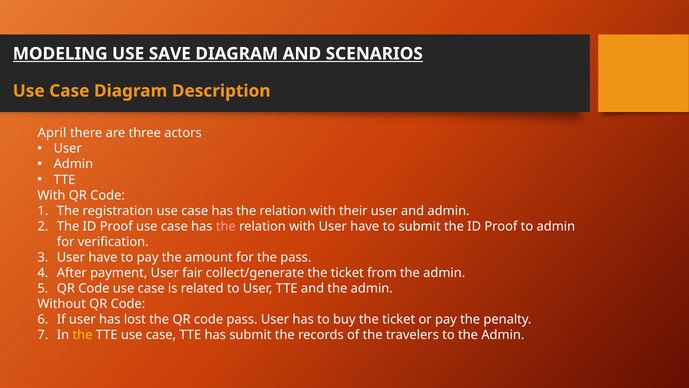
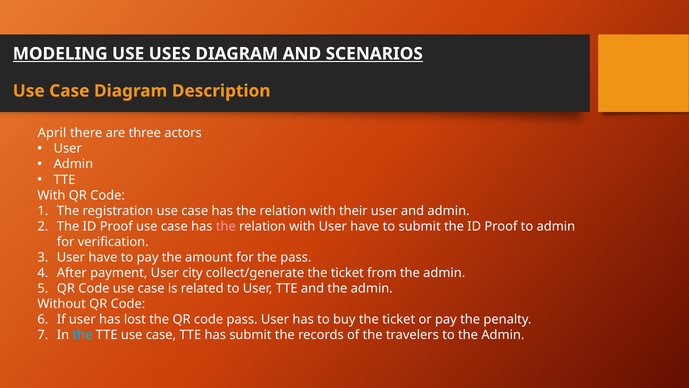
SAVE: SAVE -> USES
fair: fair -> city
the at (82, 335) colour: yellow -> light blue
